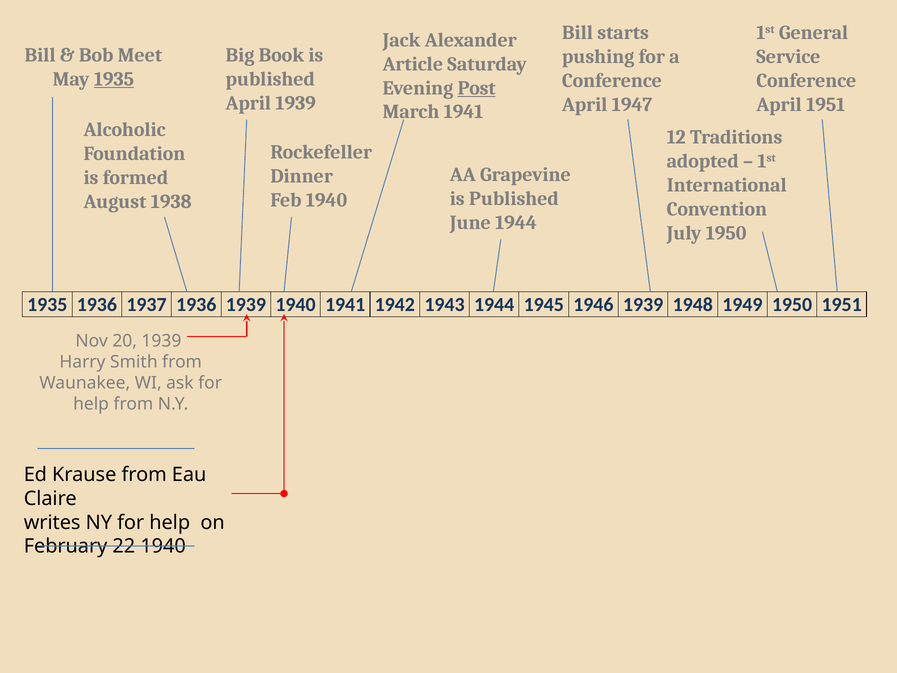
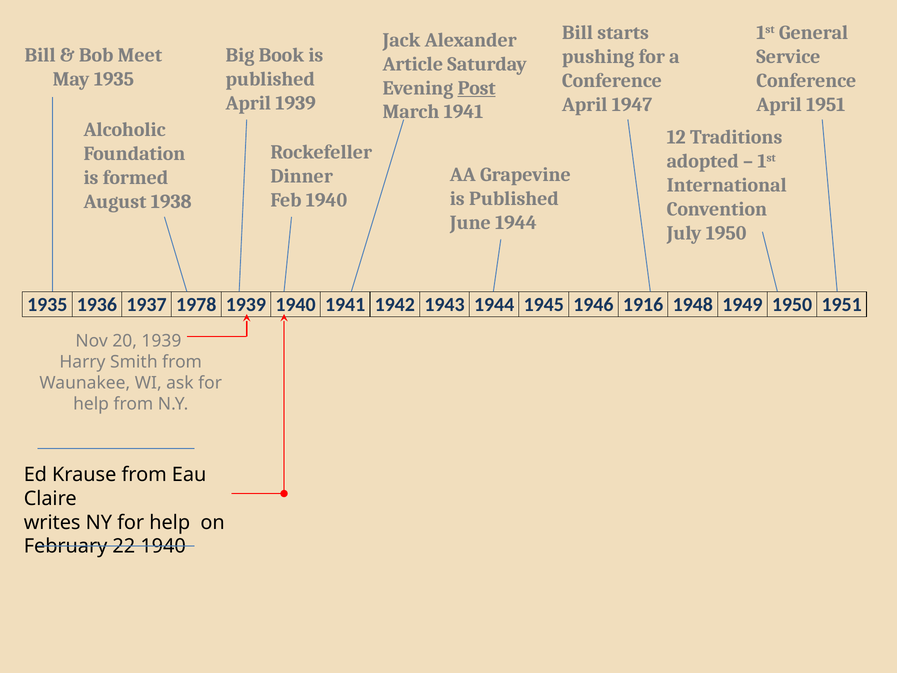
1935 at (114, 79) underline: present -> none
1937 1936: 1936 -> 1978
1946 1939: 1939 -> 1916
